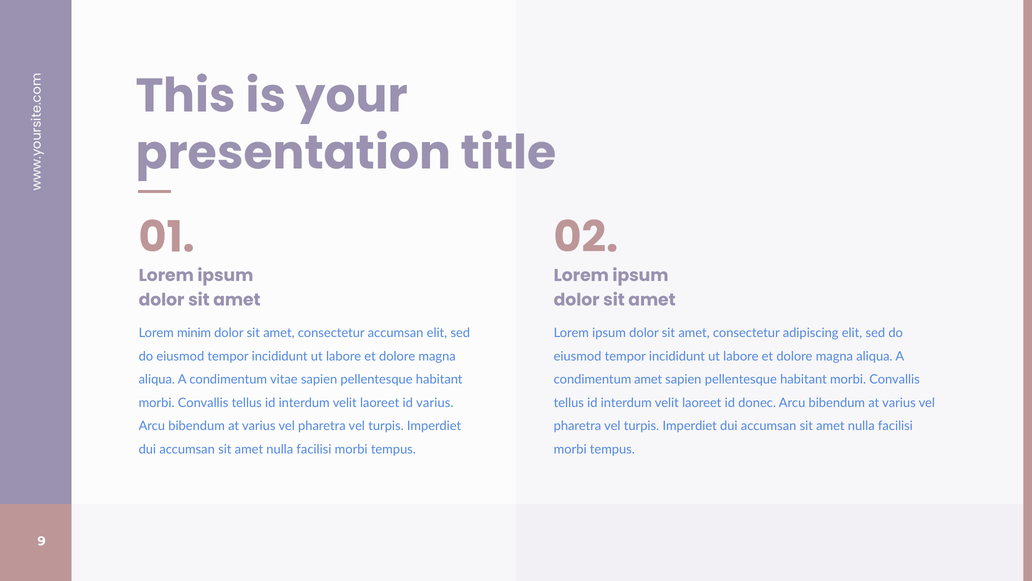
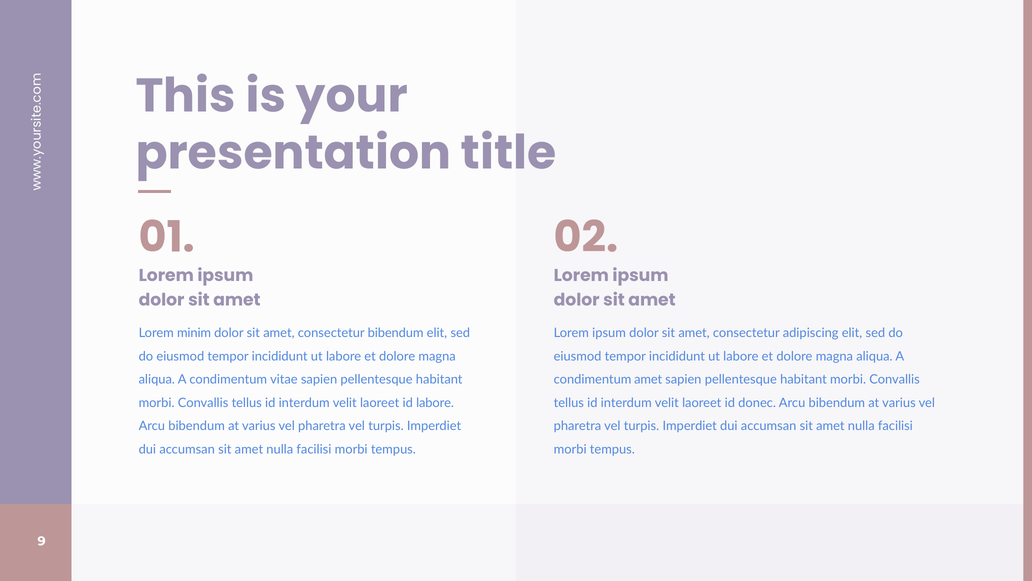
consectetur accumsan: accumsan -> bibendum
id varius: varius -> labore
